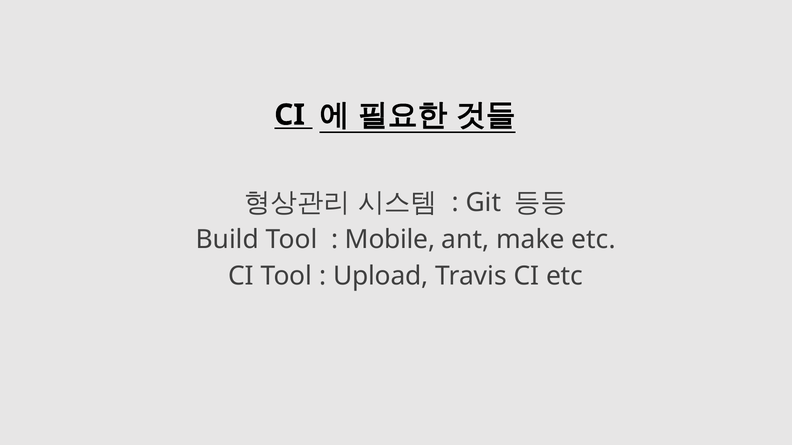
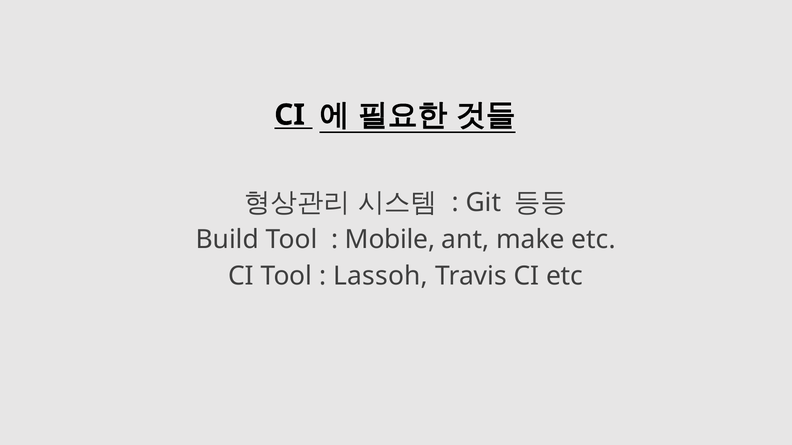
Upload: Upload -> Lassoh
